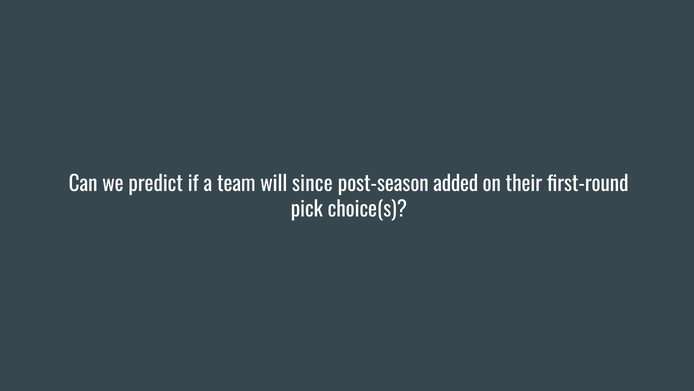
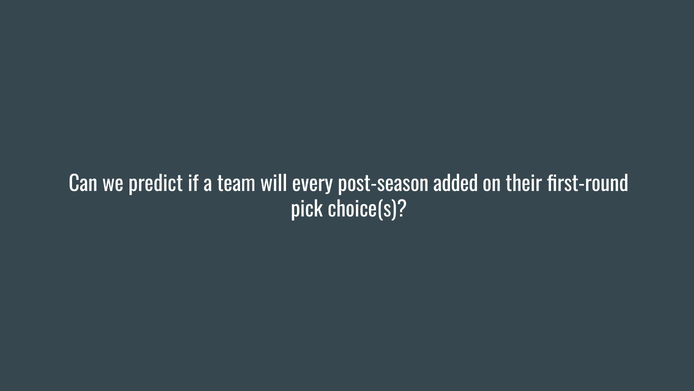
since: since -> every
